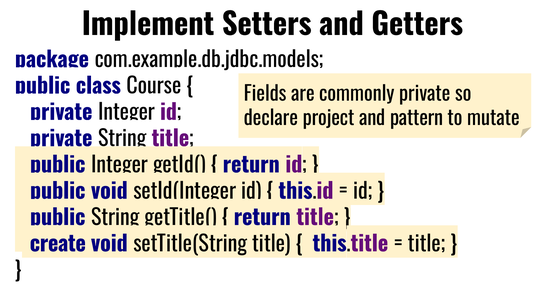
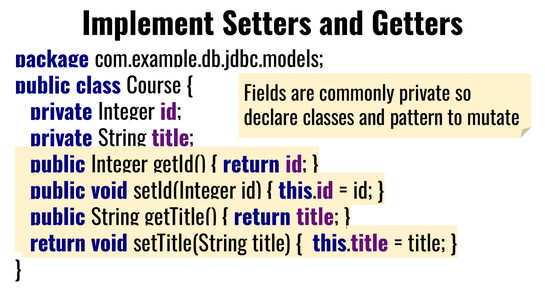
project: project -> classes
create at (58, 245): create -> return
